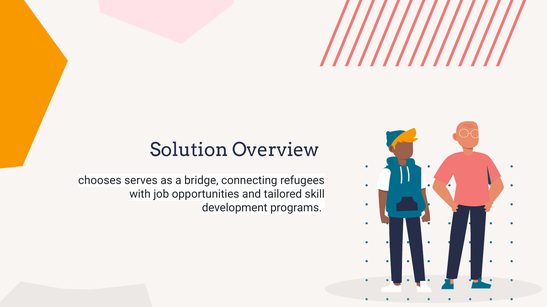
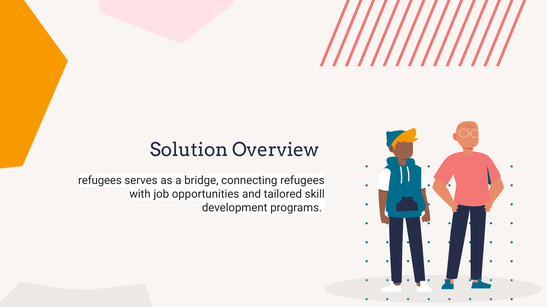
chooses at (100, 181): chooses -> refugees
